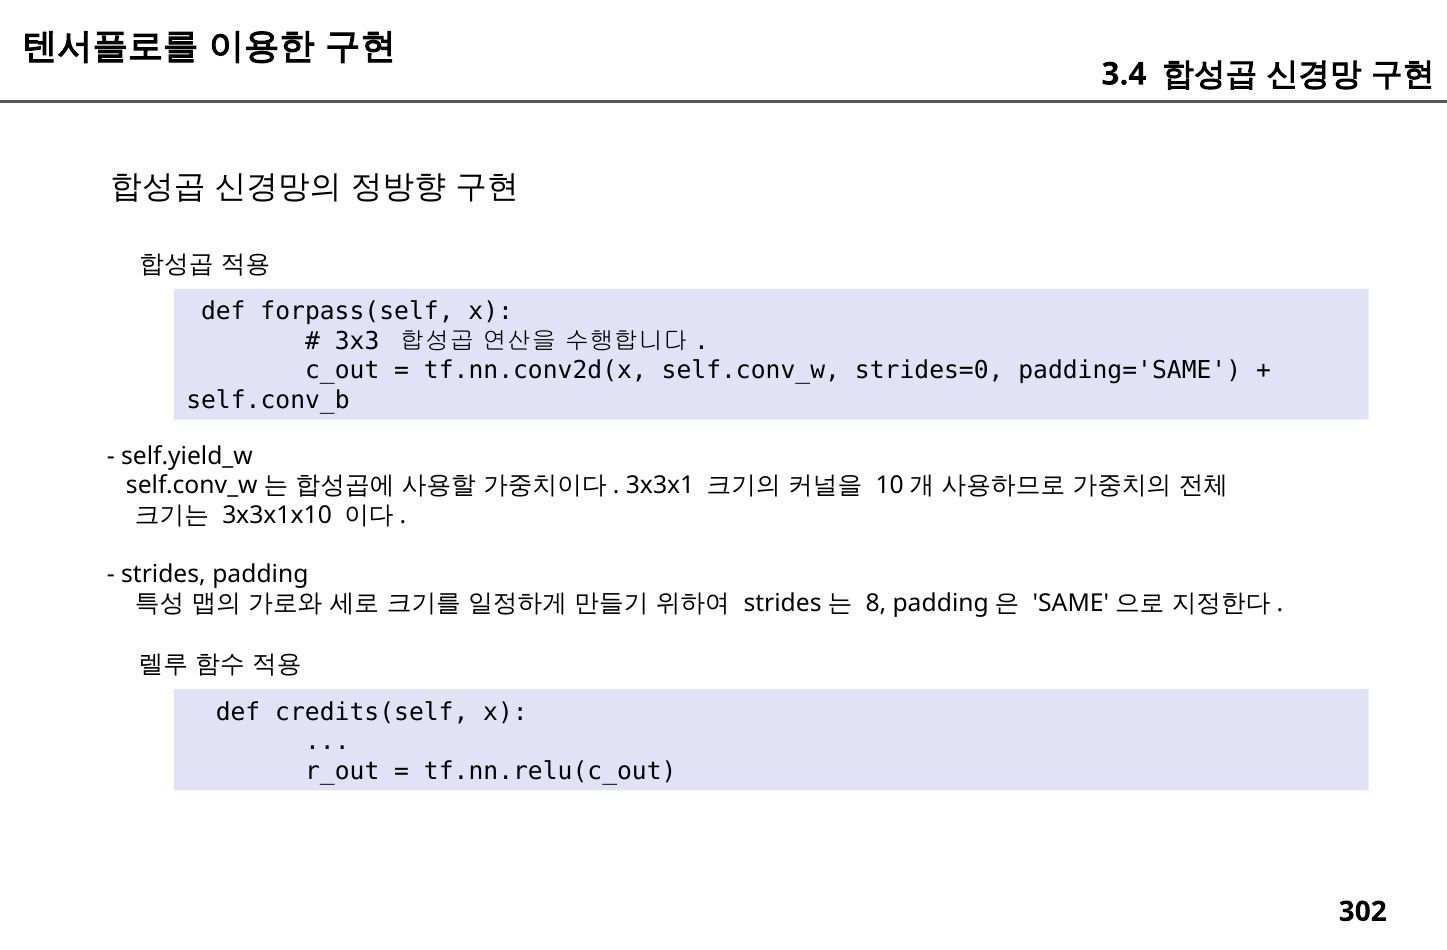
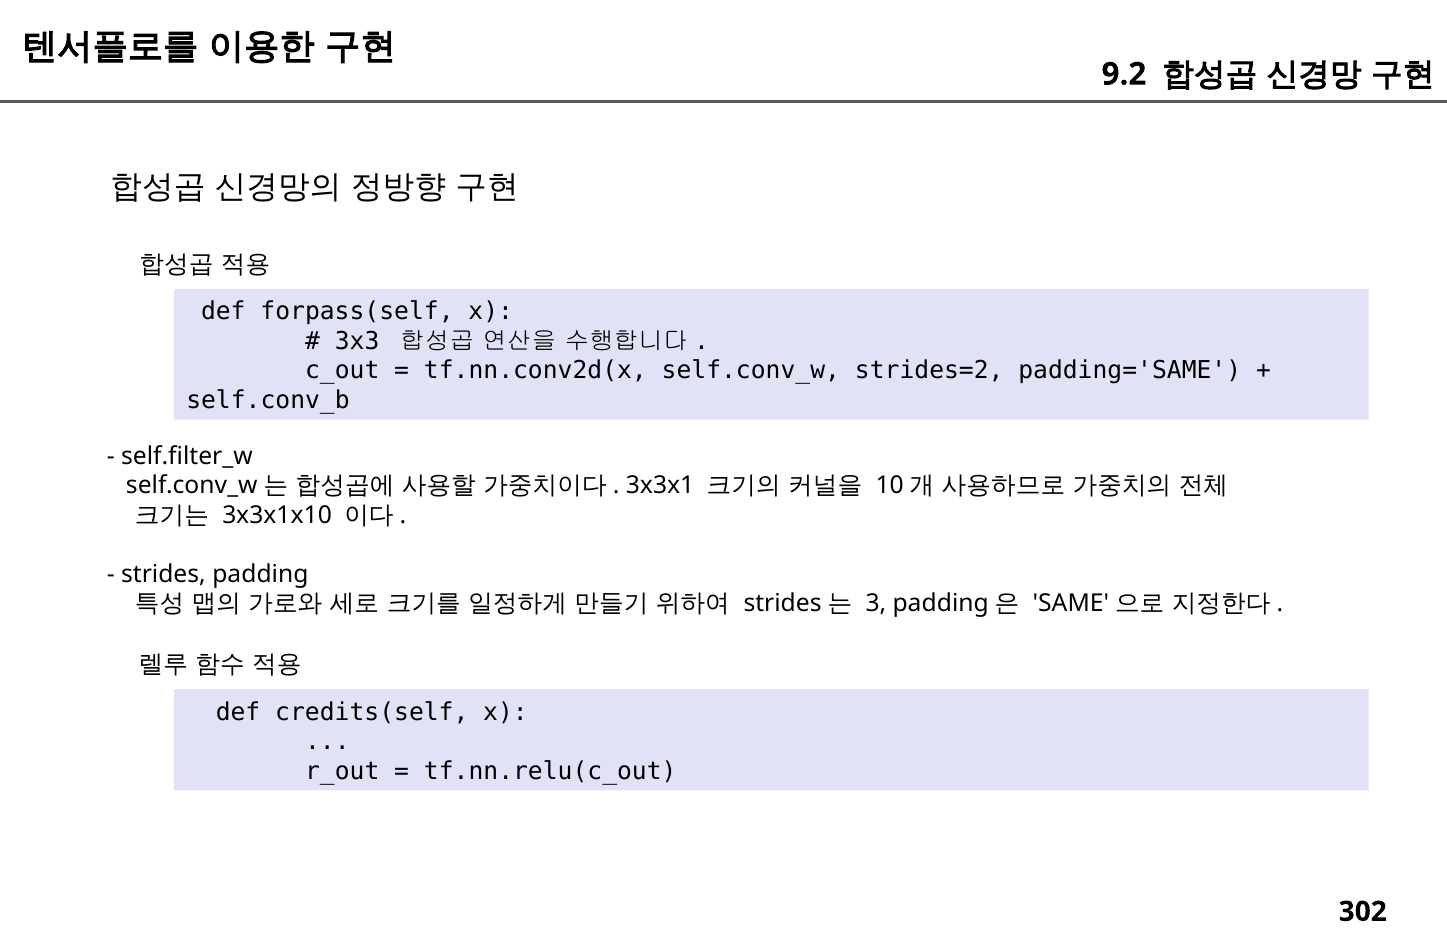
3.4: 3.4 -> 9.2
strides=0: strides=0 -> strides=2
self.yield_w: self.yield_w -> self.filter_w
8: 8 -> 3
